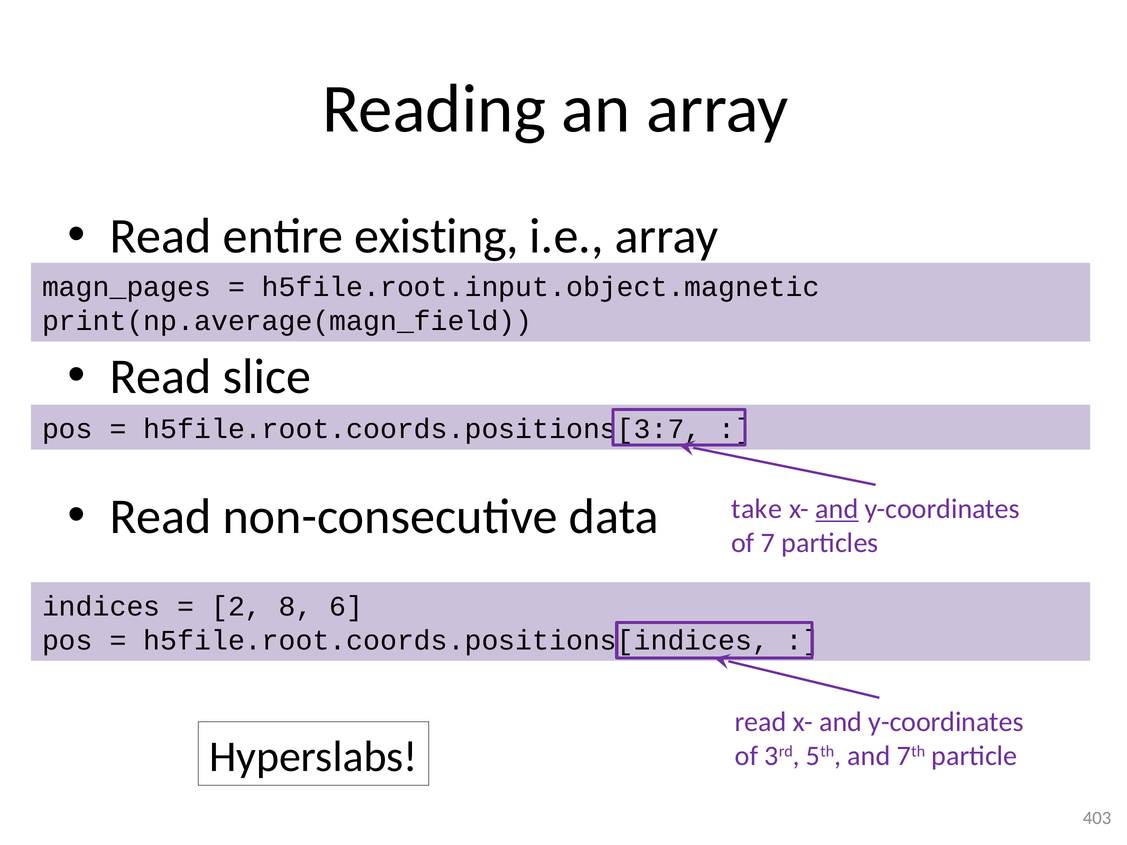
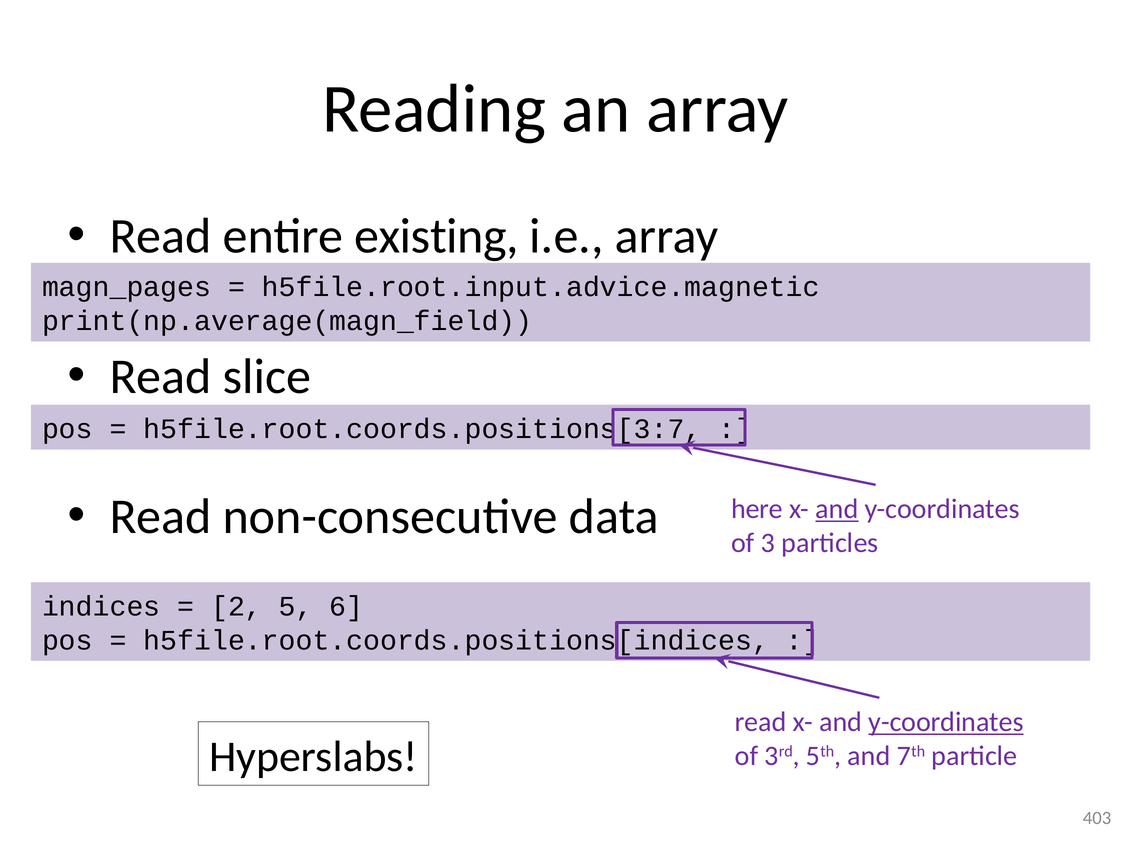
h5file.root.input.object.magnetic: h5file.root.input.object.magnetic -> h5file.root.input.advice.magnetic
take: take -> here
7: 7 -> 3
8: 8 -> 5
y-coordinates at (946, 722) underline: none -> present
